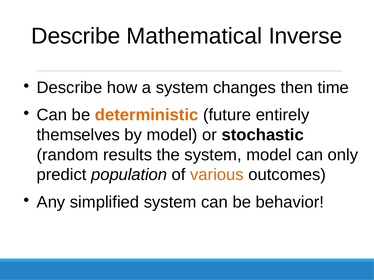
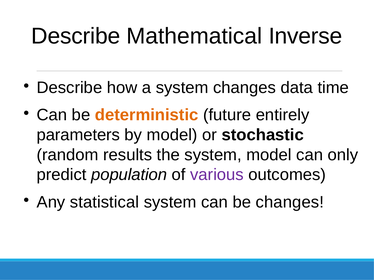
then: then -> data
themselves: themselves -> parameters
various colour: orange -> purple
simplified: simplified -> statistical
be behavior: behavior -> changes
